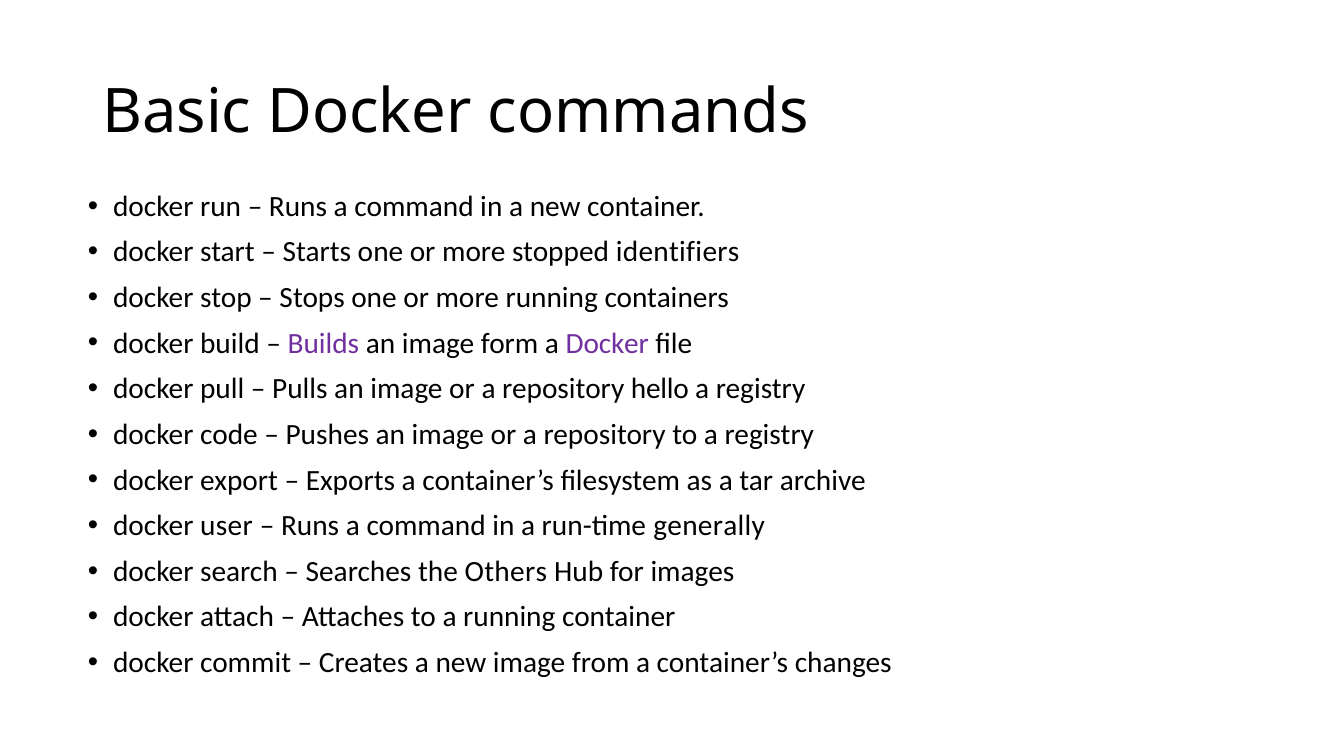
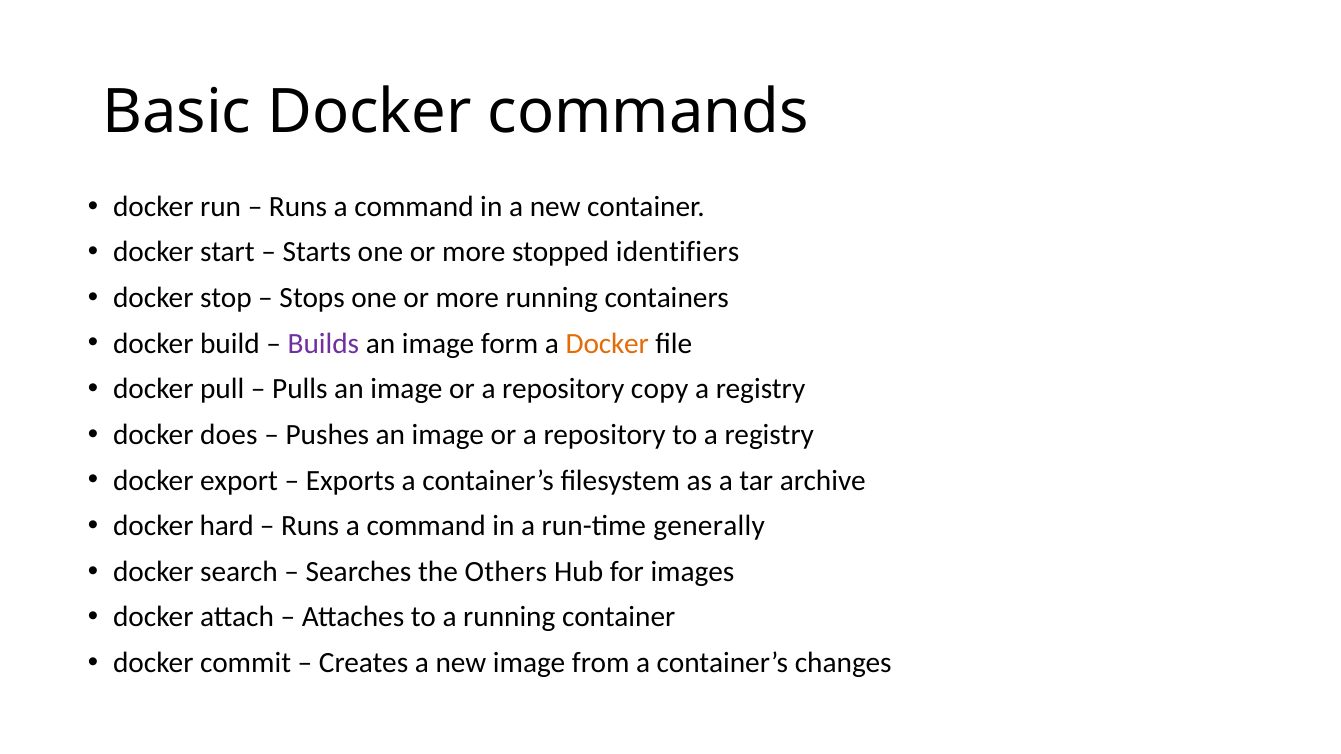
Docker at (607, 344) colour: purple -> orange
hello: hello -> copy
code: code -> does
user: user -> hard
